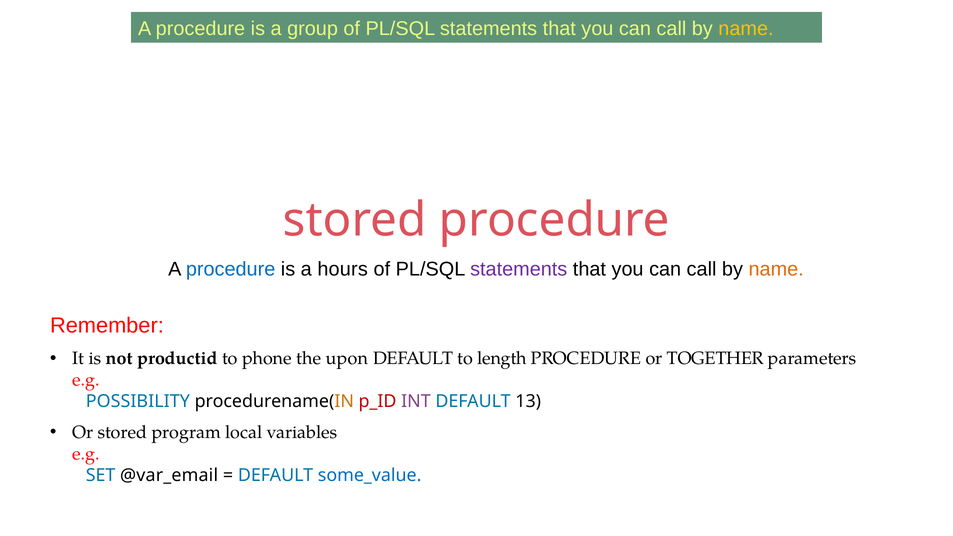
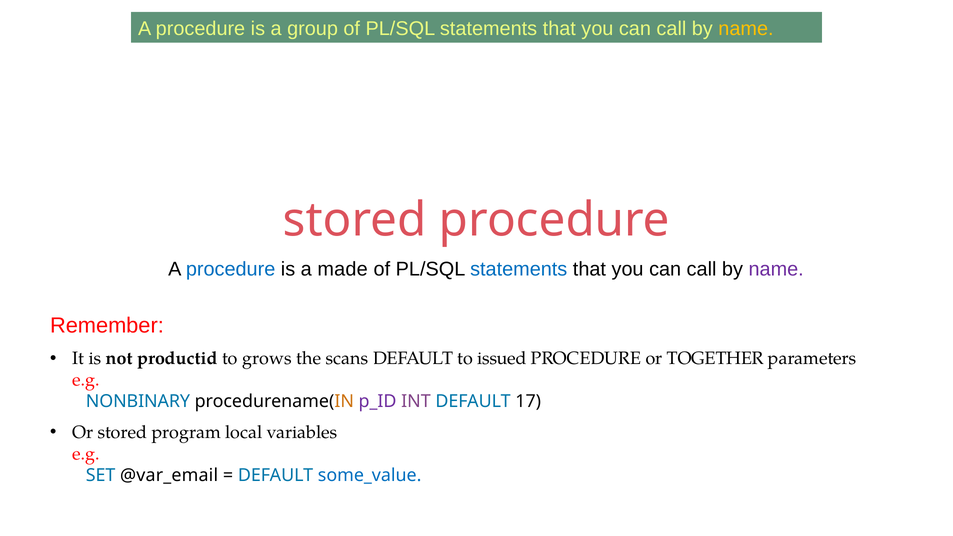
hours: hours -> made
statements at (519, 269) colour: purple -> blue
name at (776, 269) colour: orange -> purple
phone: phone -> grows
upon: upon -> scans
length: length -> issued
POSSIBILITY: POSSIBILITY -> NONBINARY
p_ID colour: red -> purple
13: 13 -> 17
